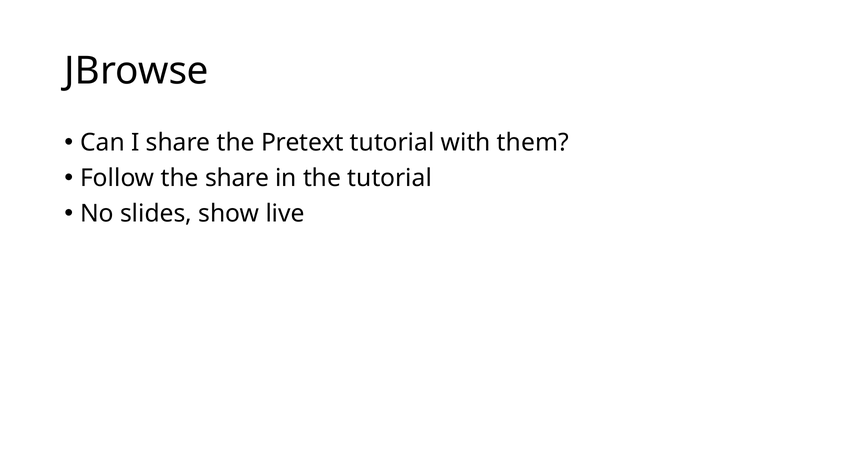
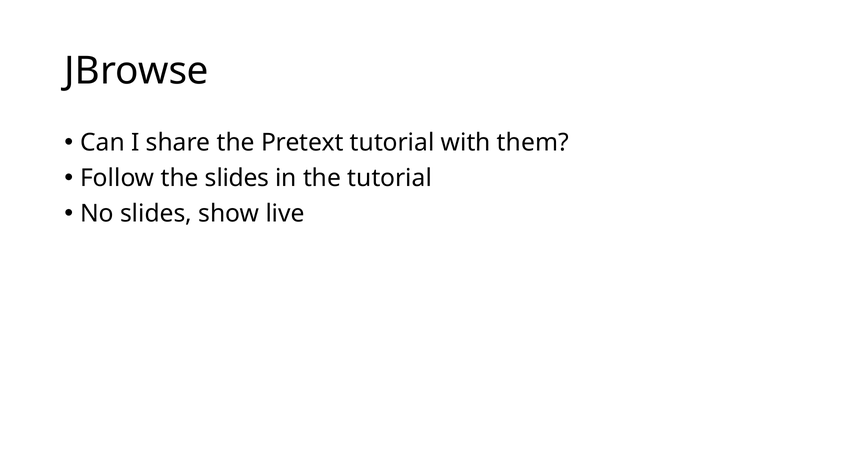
the share: share -> slides
